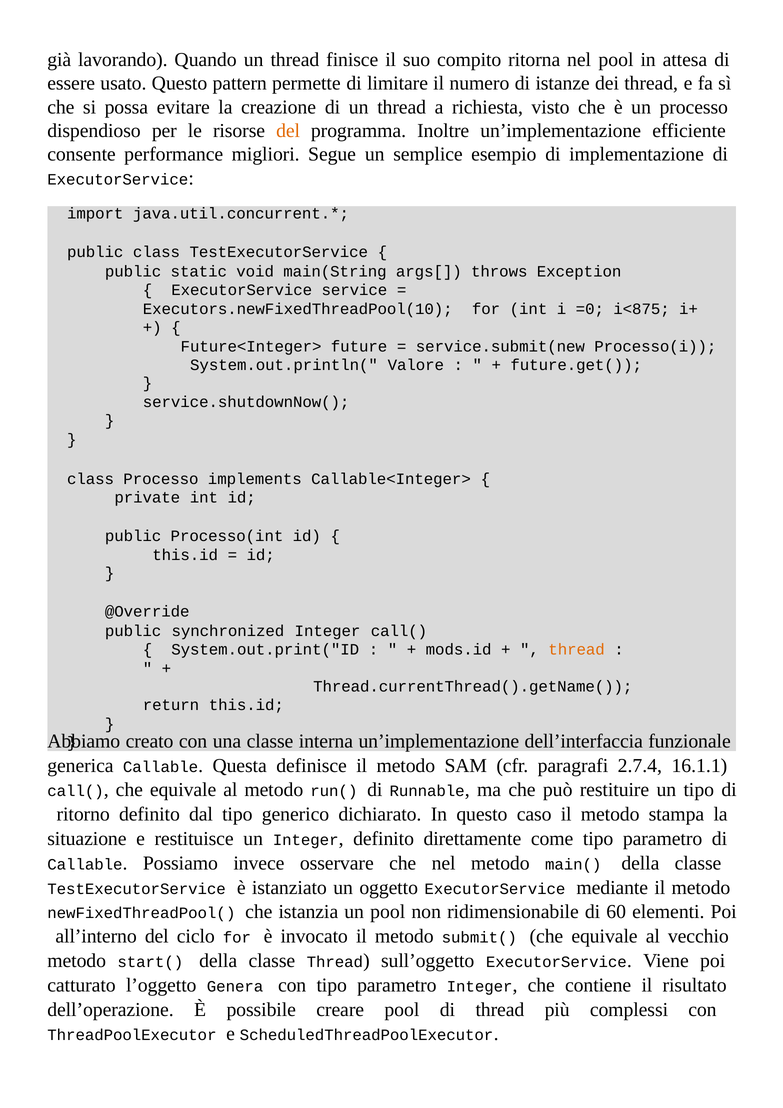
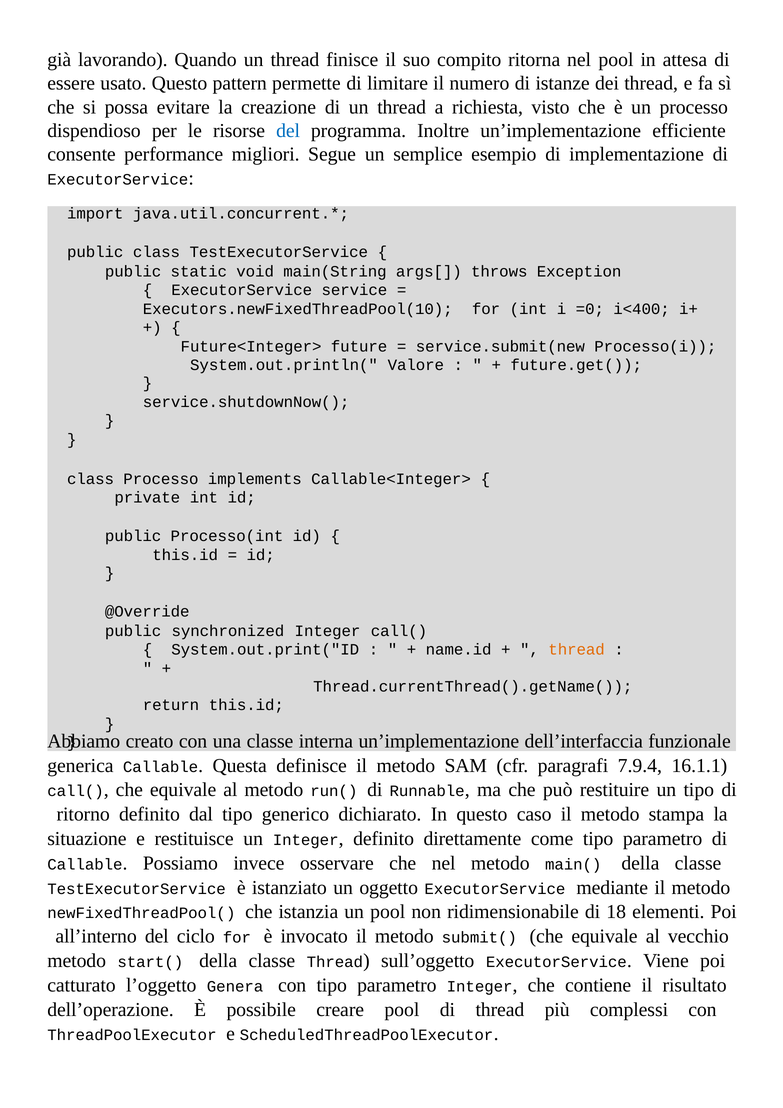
del at (288, 131) colour: orange -> blue
i<875: i<875 -> i<400
mods.id: mods.id -> name.id
2.7.4: 2.7.4 -> 7.9.4
60: 60 -> 18
